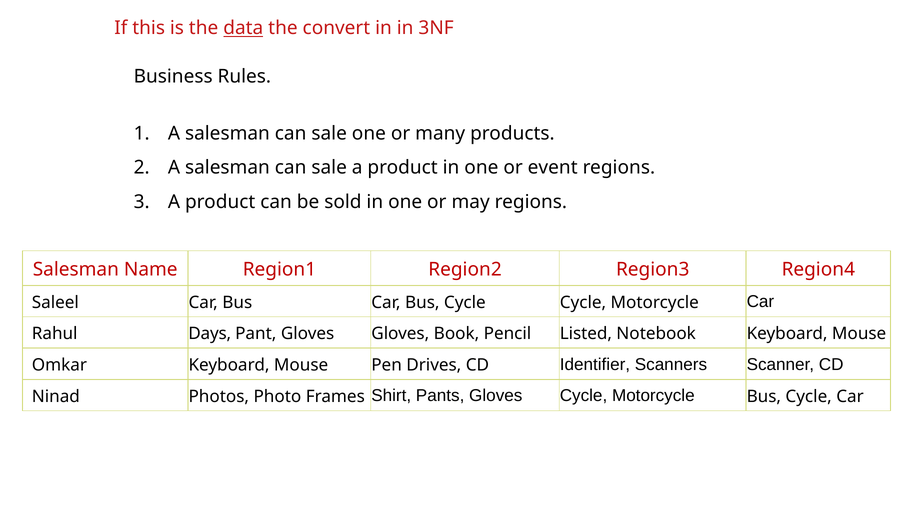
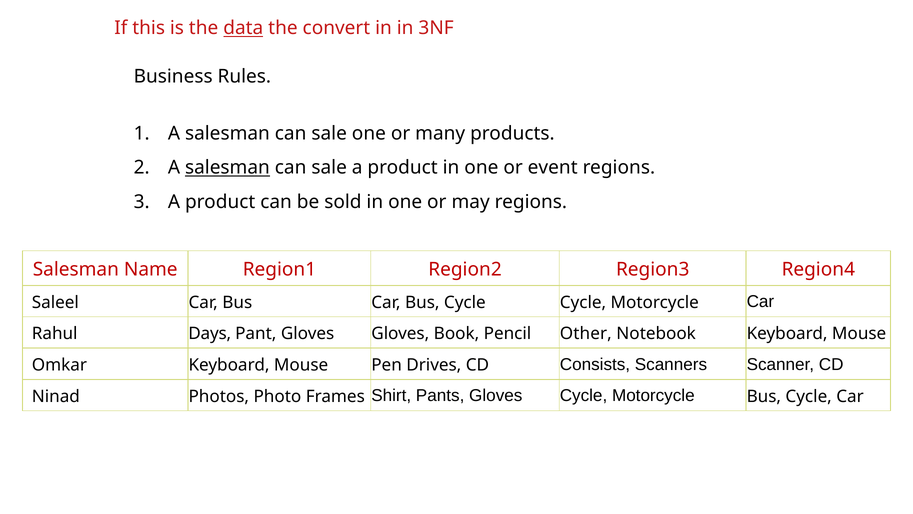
salesman at (227, 168) underline: none -> present
Listed: Listed -> Other
Identifier: Identifier -> Consists
